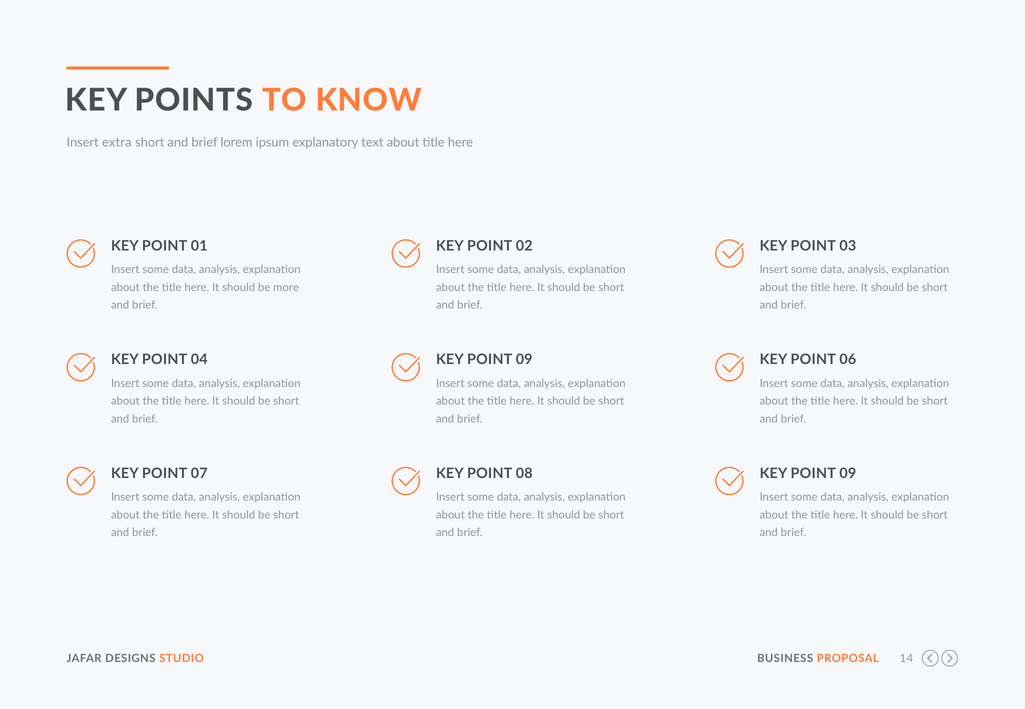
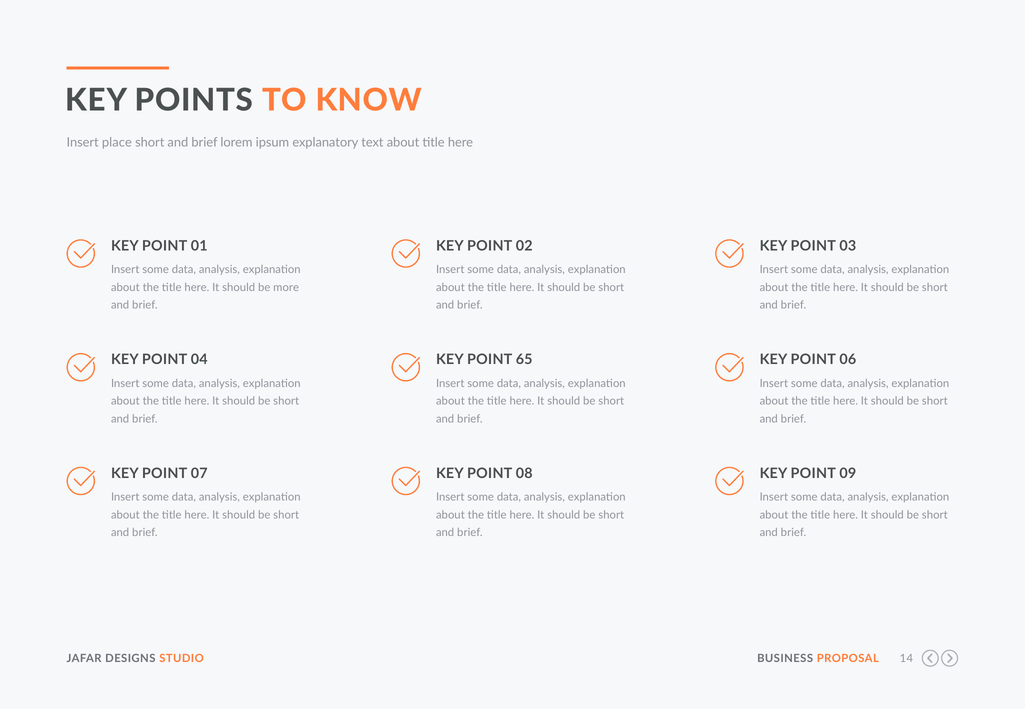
extra: extra -> place
09 at (524, 360): 09 -> 65
